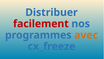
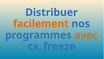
facilement colour: red -> orange
